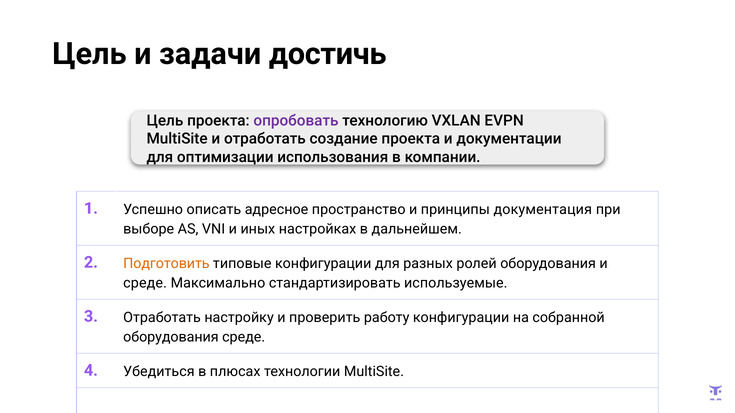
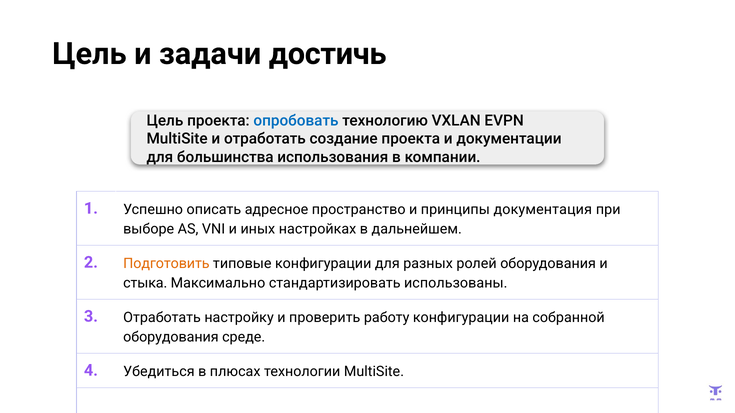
опробовать colour: purple -> blue
оптимизации: оптимизации -> большинства
среде at (145, 283): среде -> стыка
используемые: используемые -> использованы
